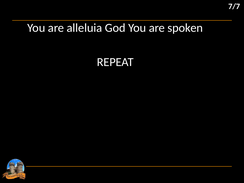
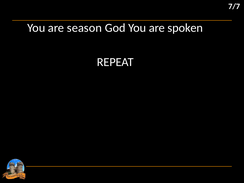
alleluia: alleluia -> season
